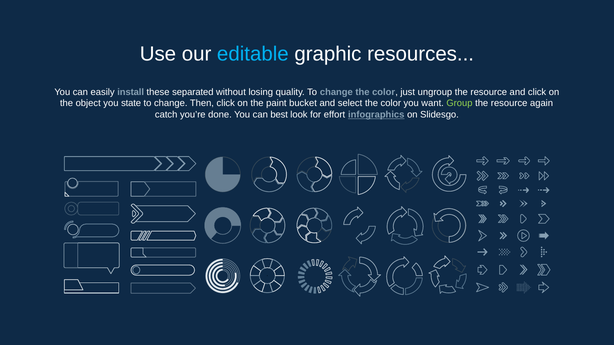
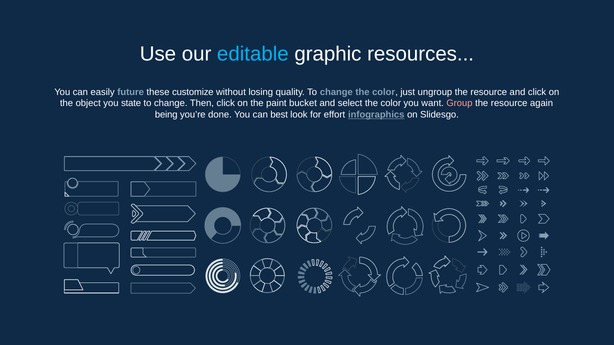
install: install -> future
separated: separated -> customize
Group colour: light green -> pink
catch: catch -> being
